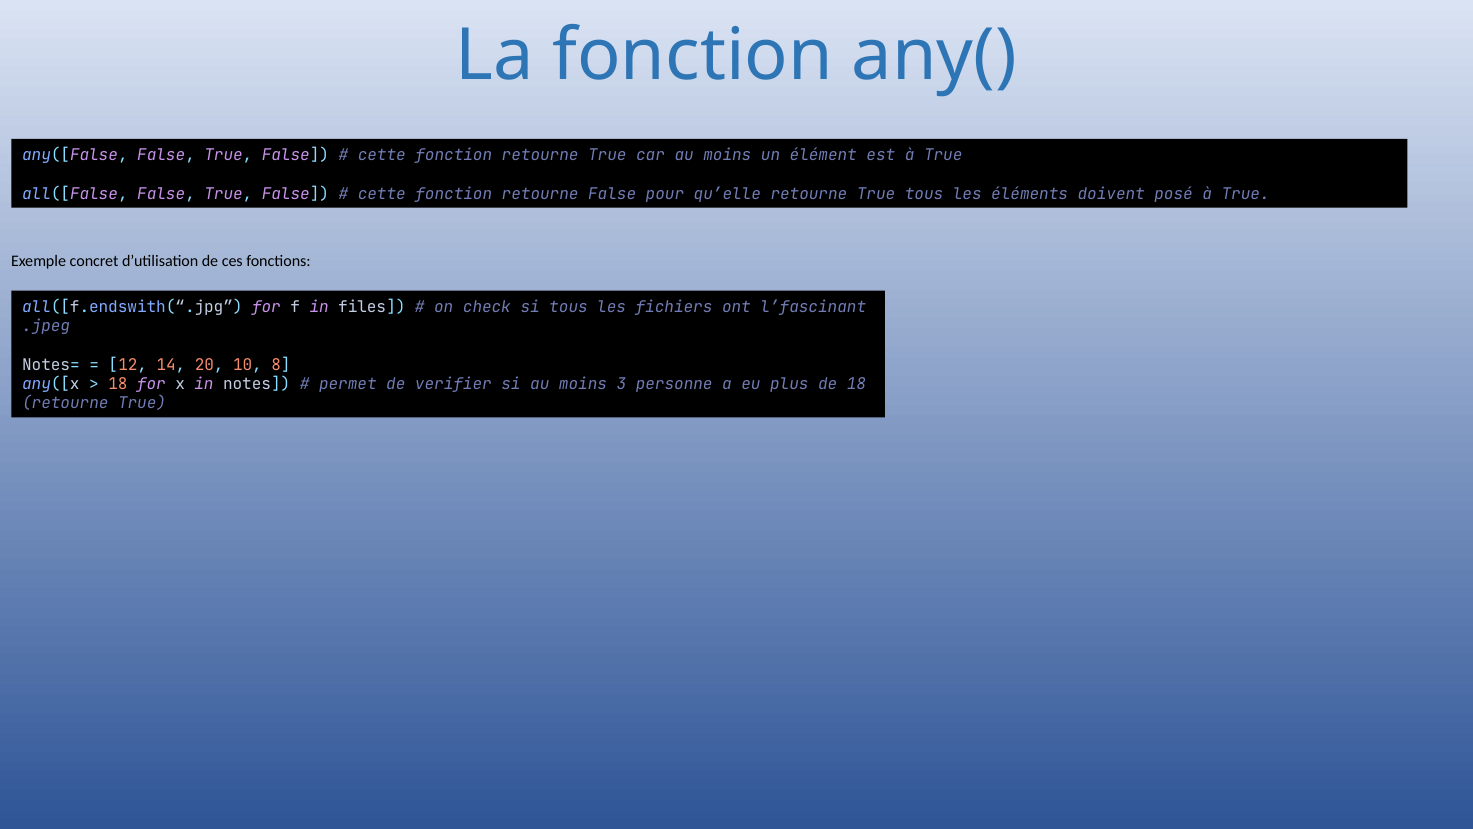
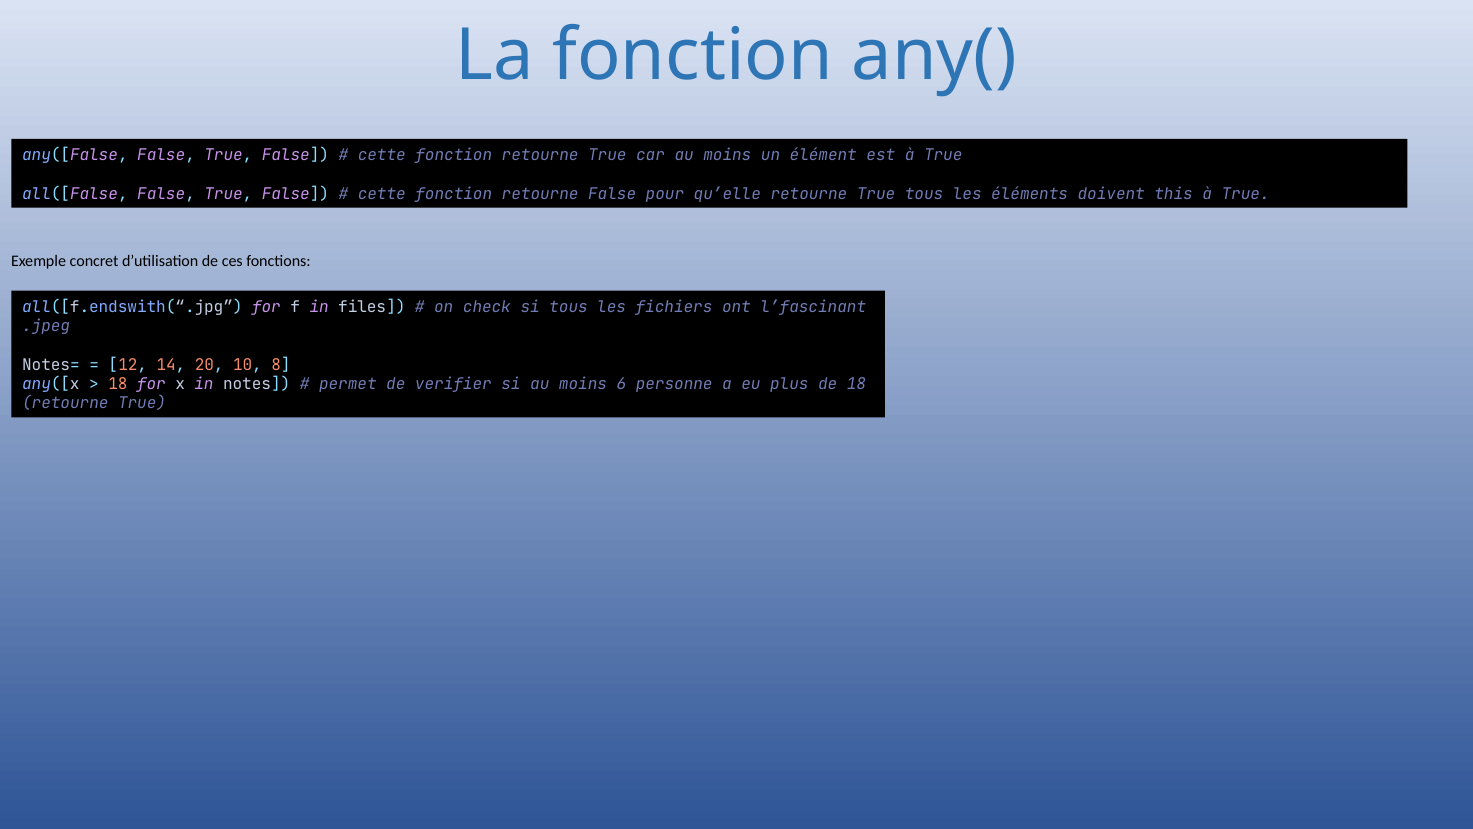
posé: posé -> this
3: 3 -> 6
